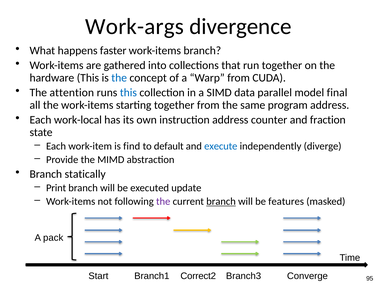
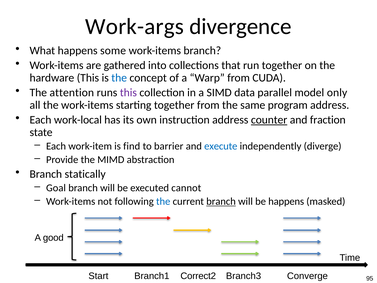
faster: faster -> some
this at (128, 93) colour: blue -> purple
final: final -> only
counter underline: none -> present
default: default -> barrier
Print: Print -> Goal
update: update -> cannot
the at (163, 201) colour: purple -> blue
be features: features -> happens
pack: pack -> good
